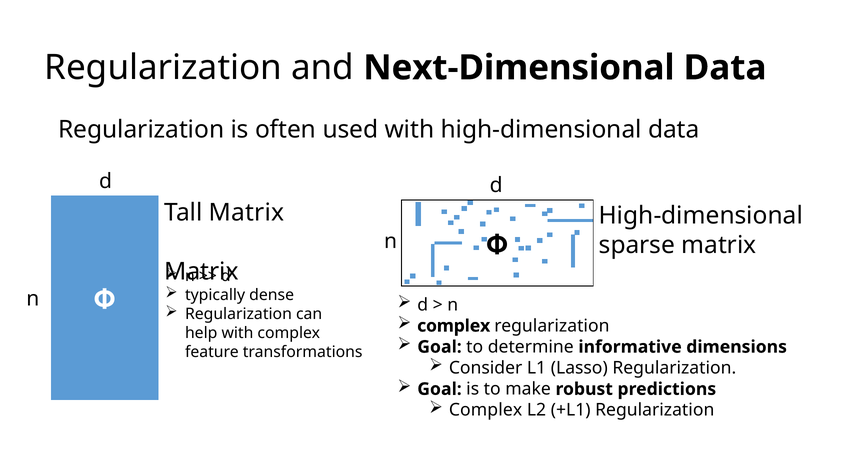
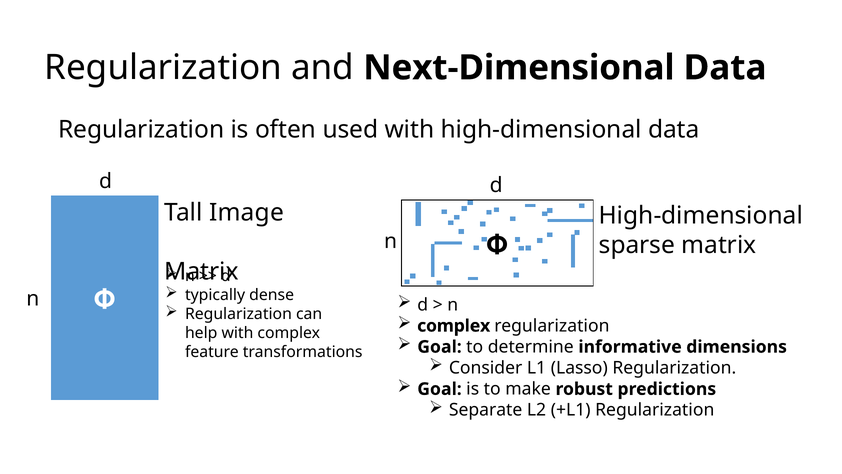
Tall Matrix: Matrix -> Image
Complex at (486, 410): Complex -> Separate
